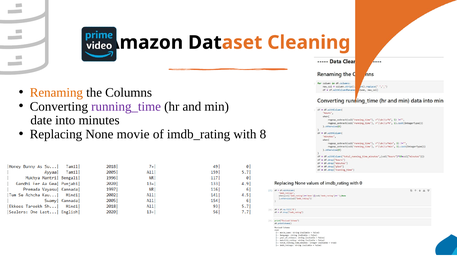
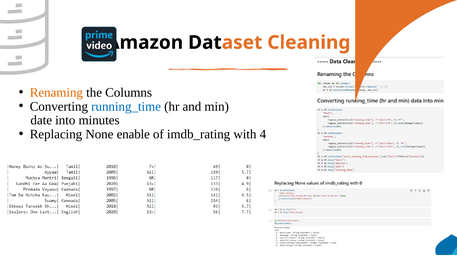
running_time colour: purple -> blue
movie: movie -> enable
8: 8 -> 4
